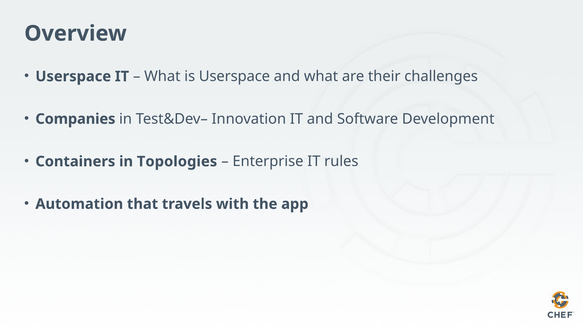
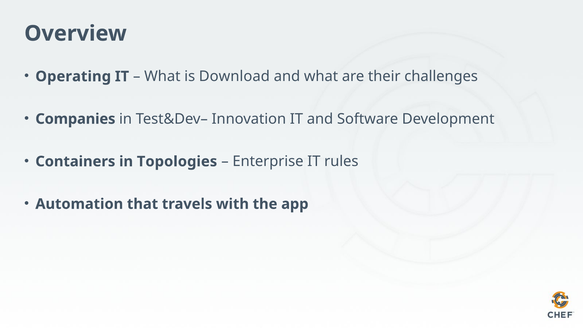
Userspace at (73, 76): Userspace -> Operating
is Userspace: Userspace -> Download
